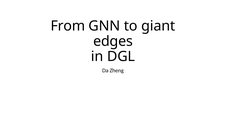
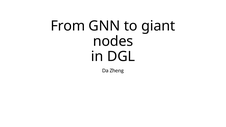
edges: edges -> nodes
